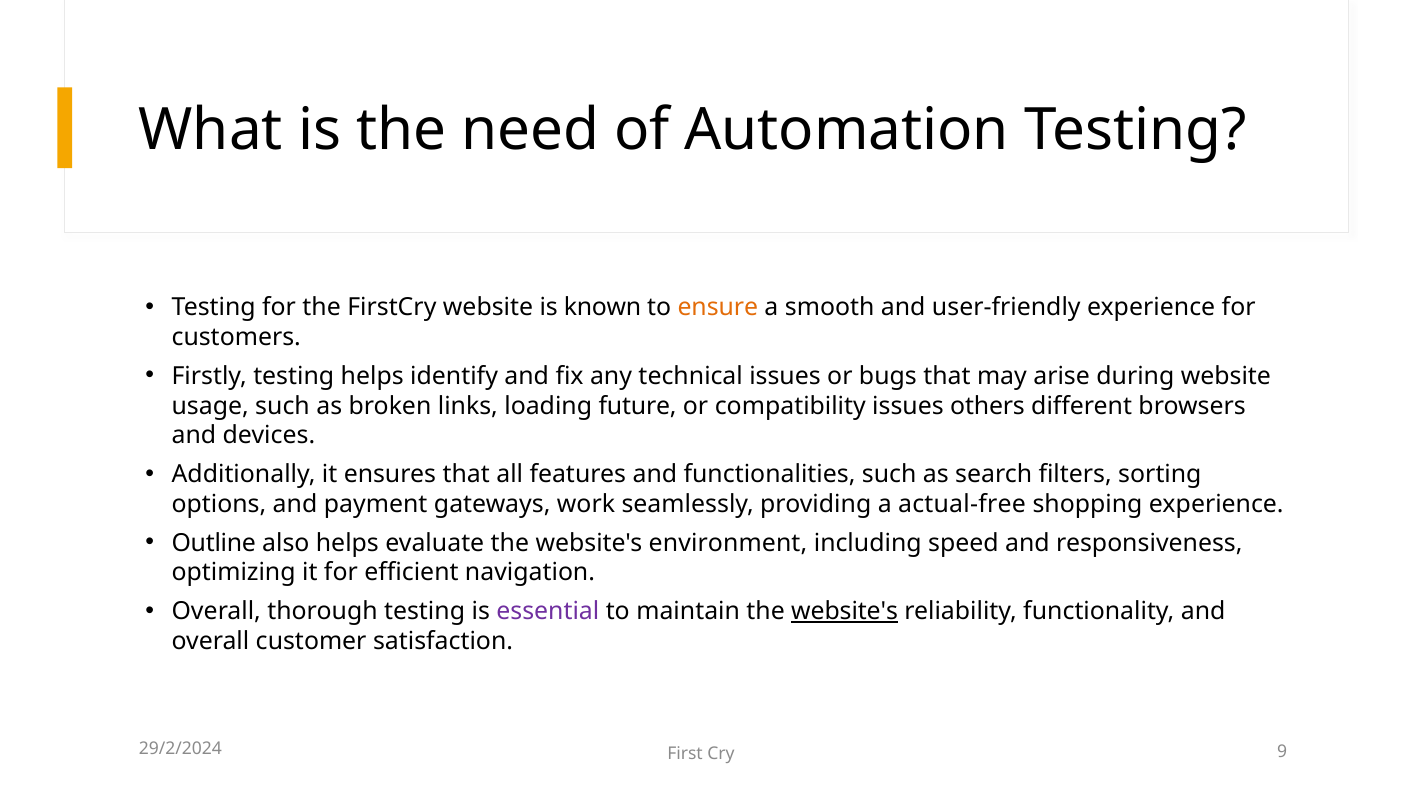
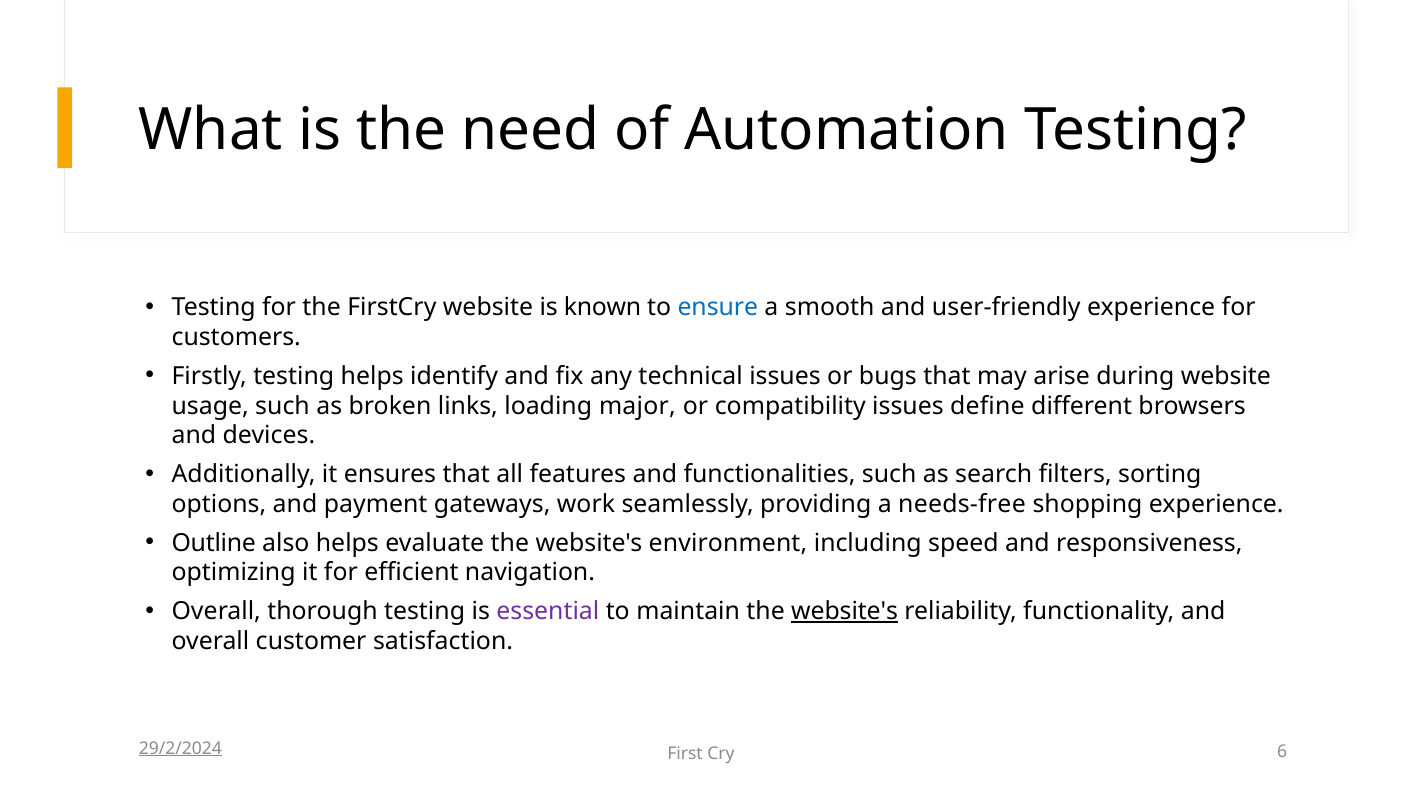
ensure colour: orange -> blue
future: future -> major
others: others -> define
actual-free: actual-free -> needs-free
29/2/2024 underline: none -> present
9: 9 -> 6
